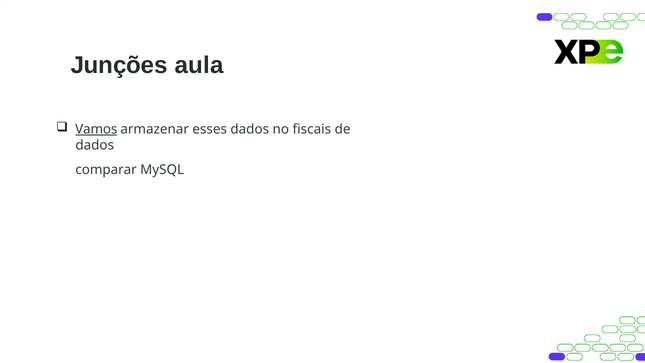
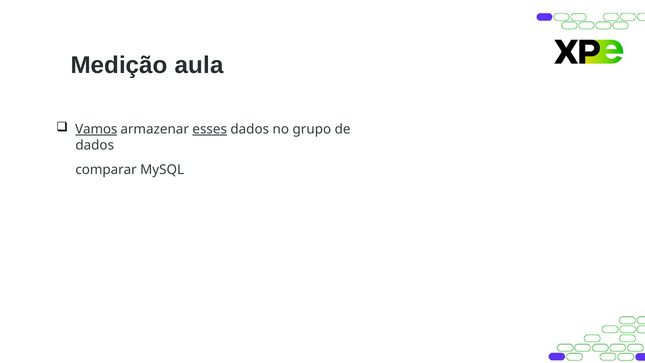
Junções: Junções -> Medição
esses underline: none -> present
fiscais: fiscais -> grupo
